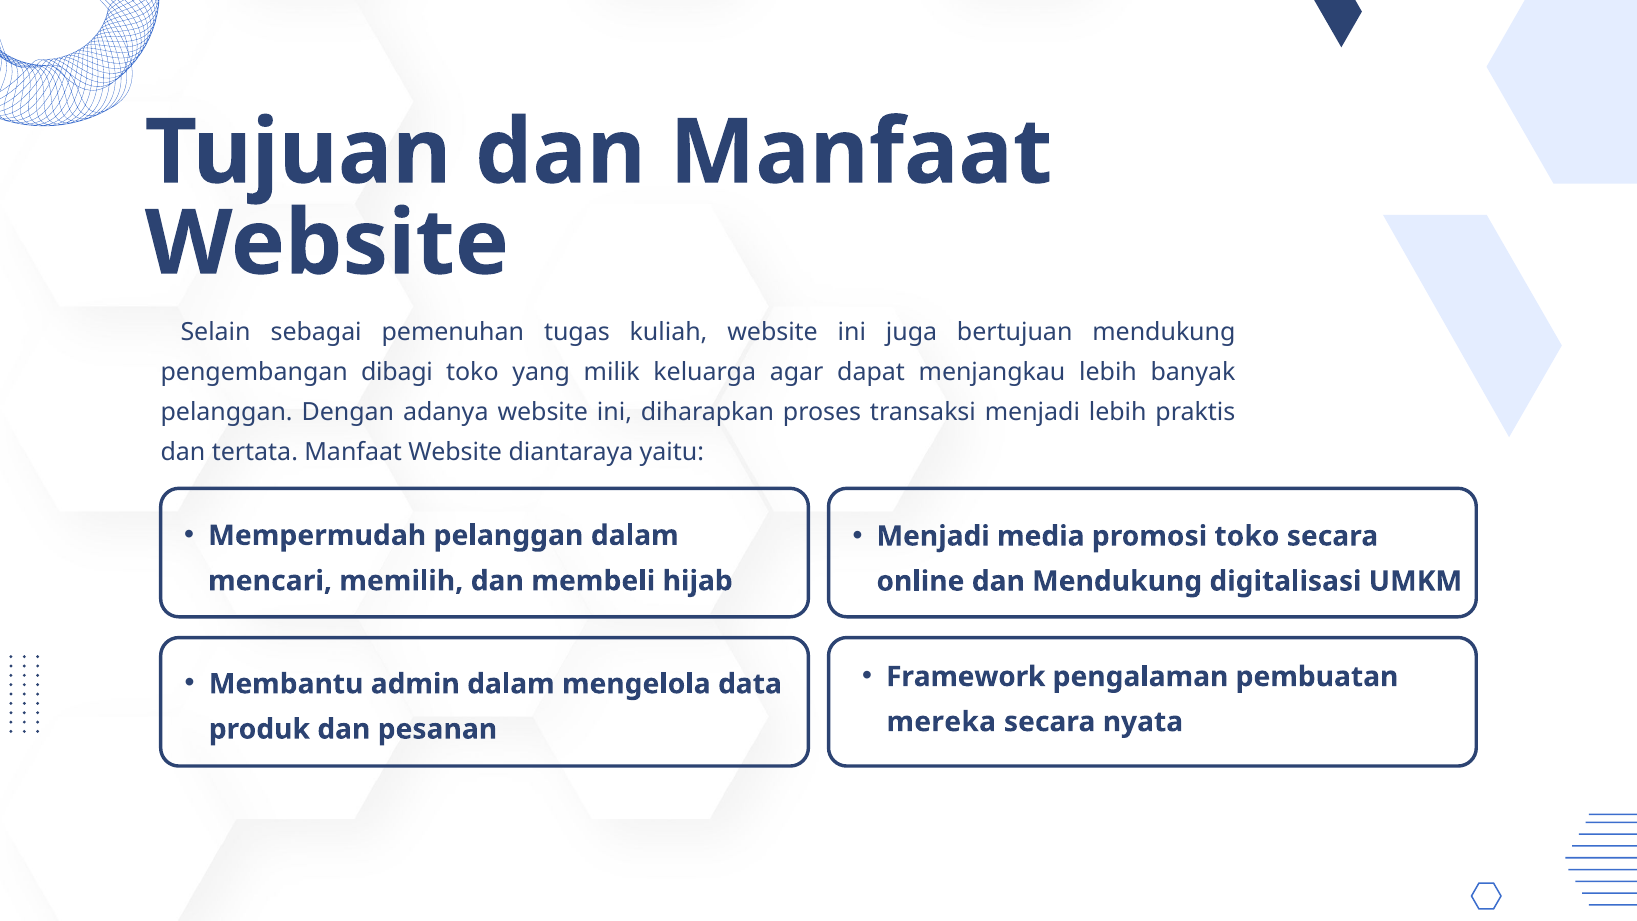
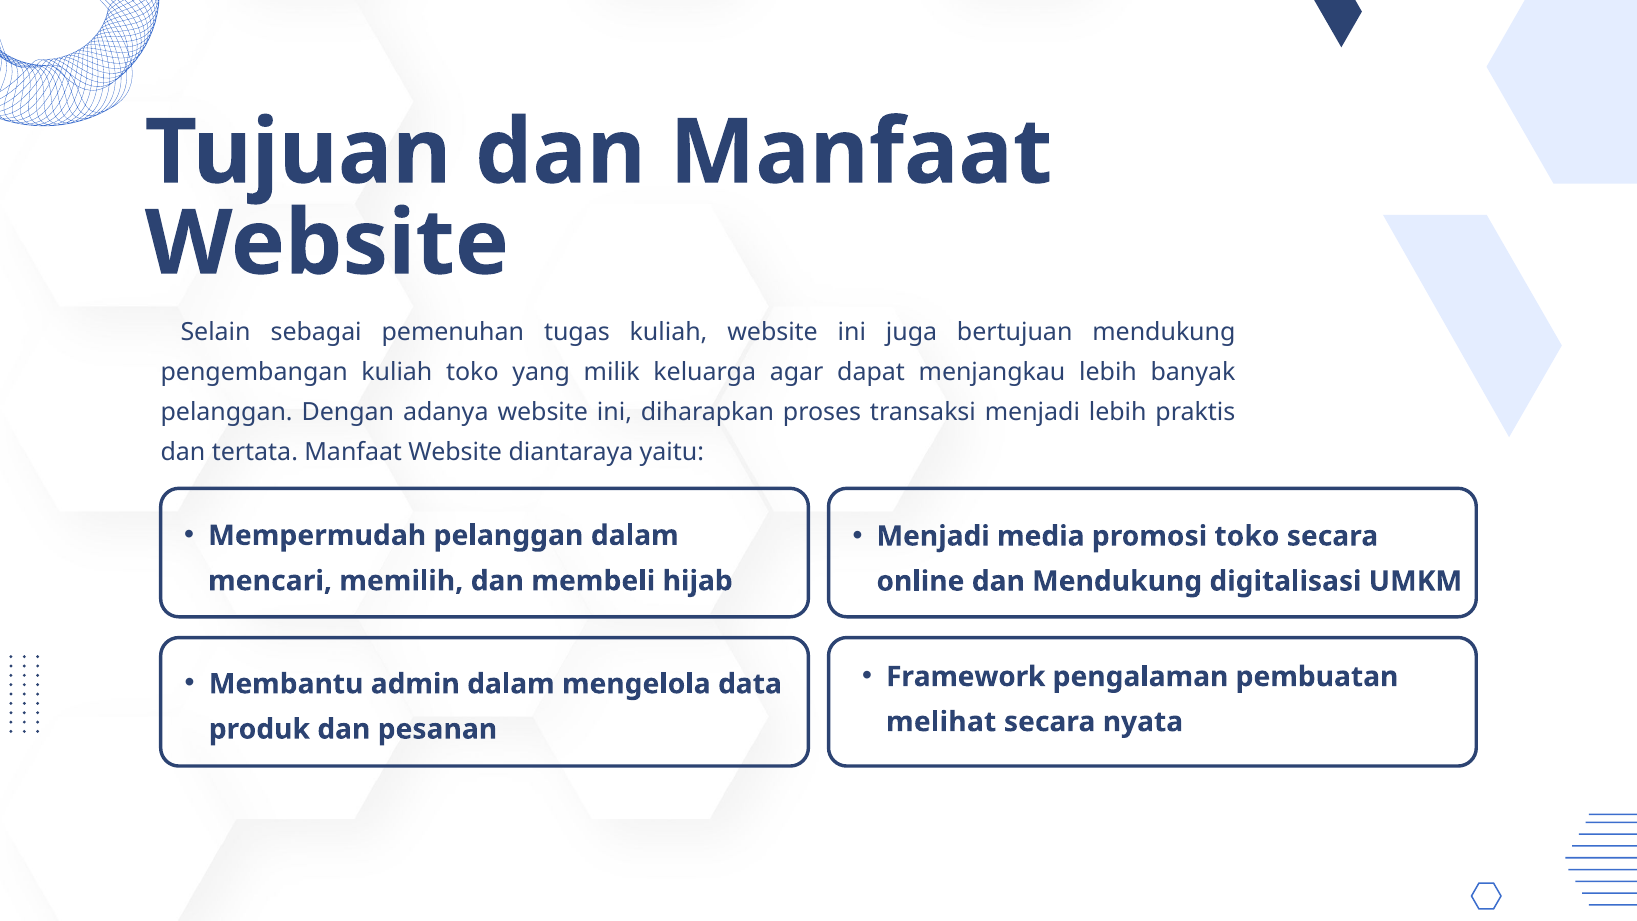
pengembangan dibagi: dibagi -> kuliah
mereka: mereka -> melihat
